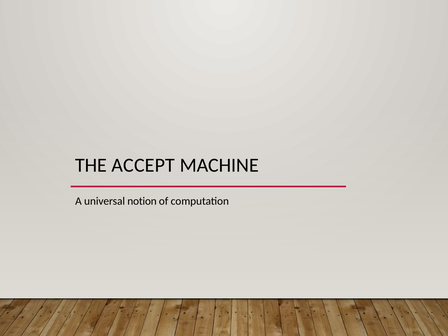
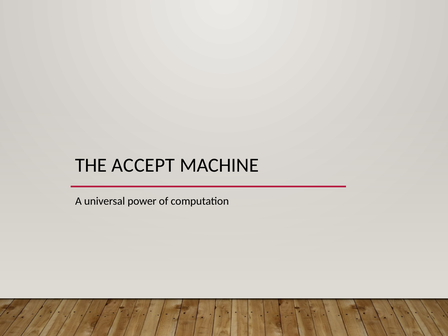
notion: notion -> power
